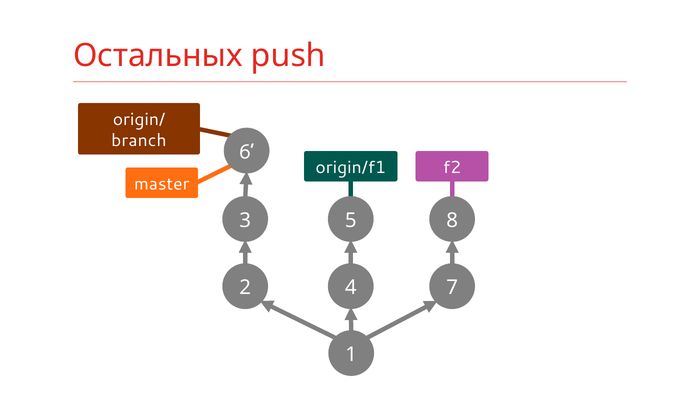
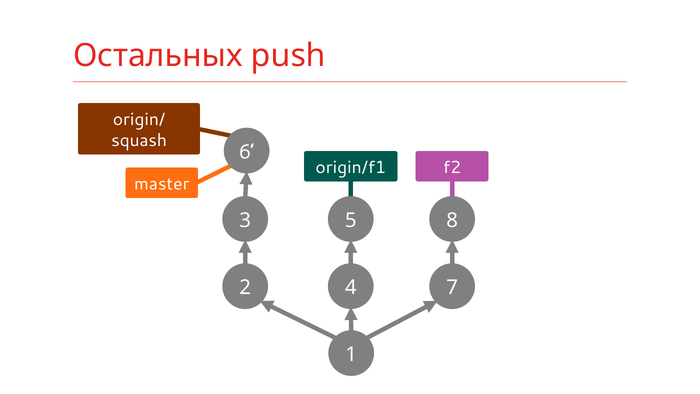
branch: branch -> squash
